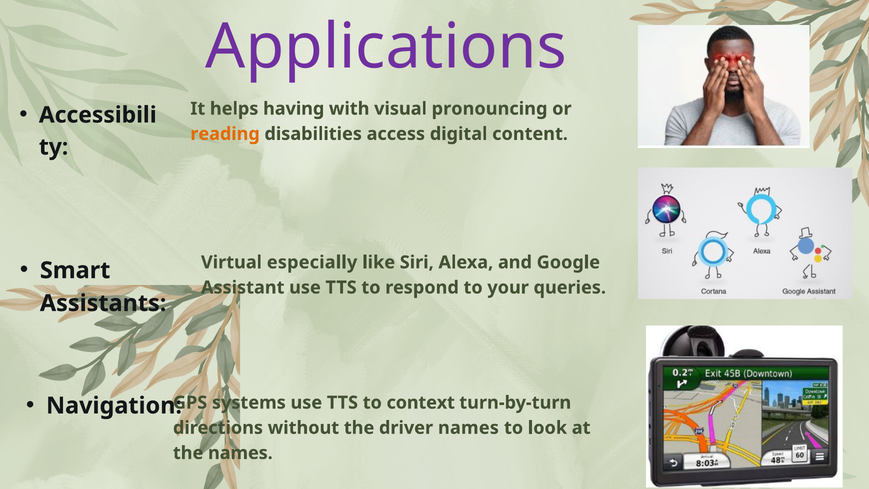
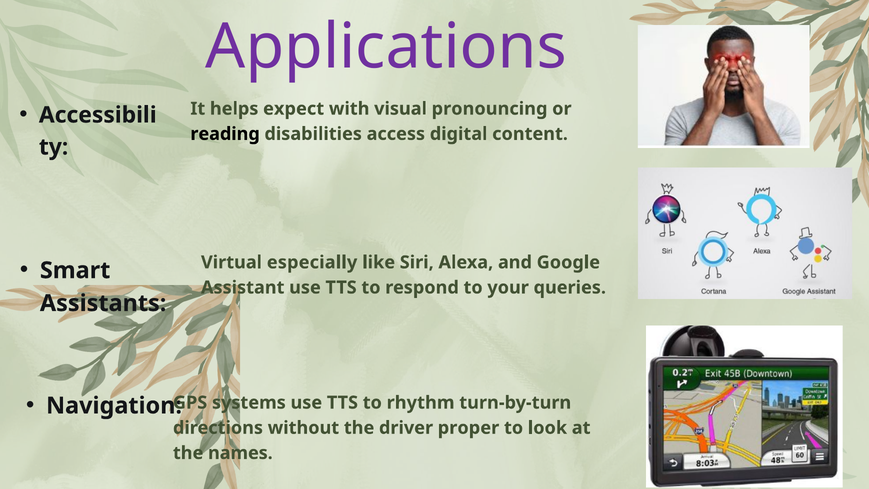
having: having -> expect
reading colour: orange -> black
context: context -> rhythm
driver names: names -> proper
